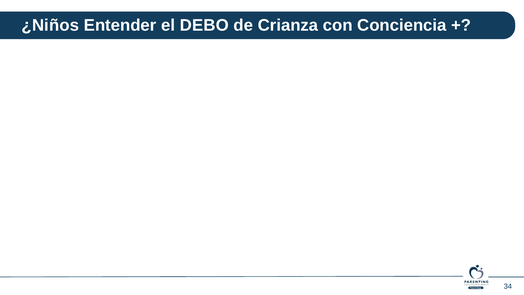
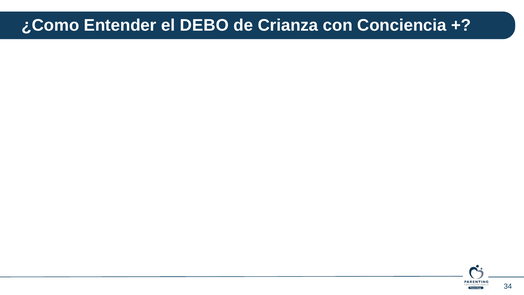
¿Niños: ¿Niños -> ¿Como
